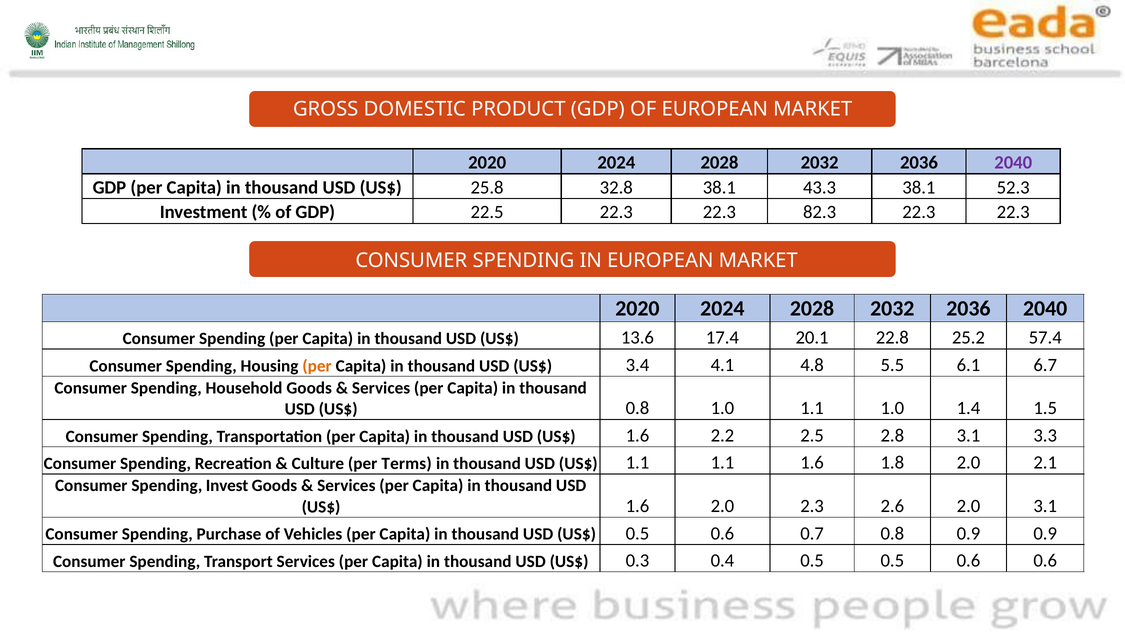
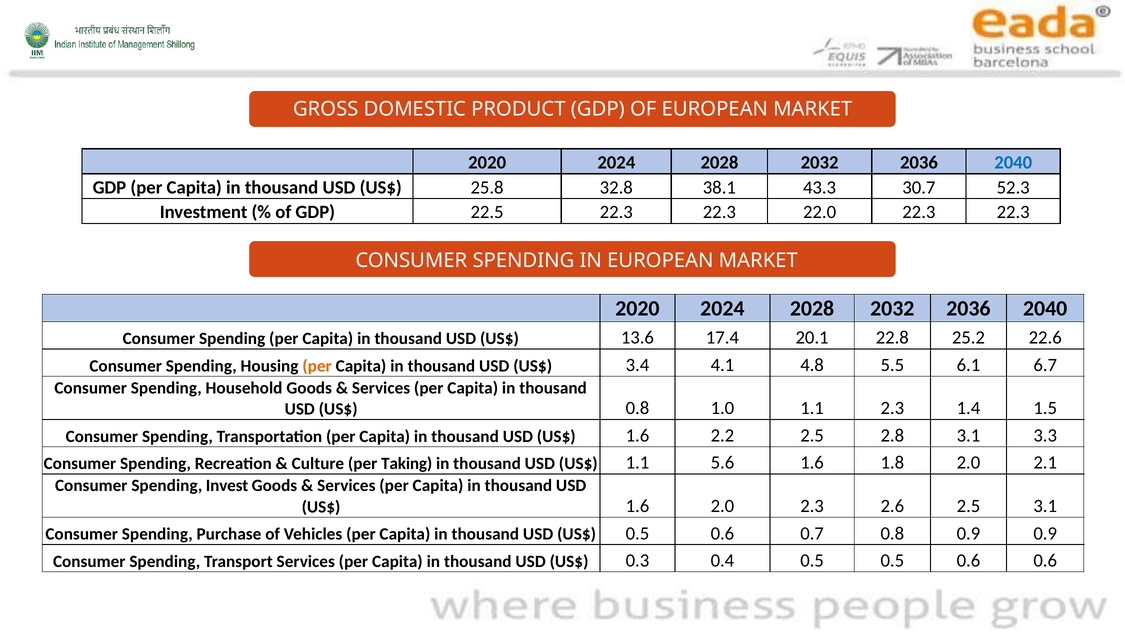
2040 at (1013, 162) colour: purple -> blue
43.3 38.1: 38.1 -> 30.7
82.3: 82.3 -> 22.0
57.4: 57.4 -> 22.6
1.1 1.0: 1.0 -> 2.3
Terms: Terms -> Taking
1.1 1.1: 1.1 -> 5.6
2.6 2.0: 2.0 -> 2.5
